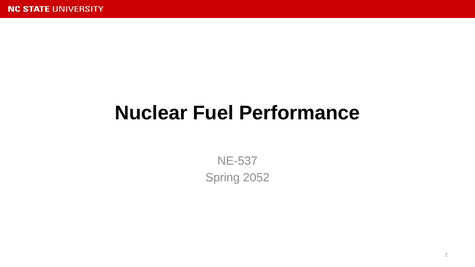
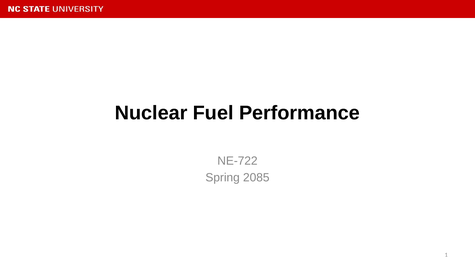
NE-537: NE-537 -> NE-722
2052: 2052 -> 2085
